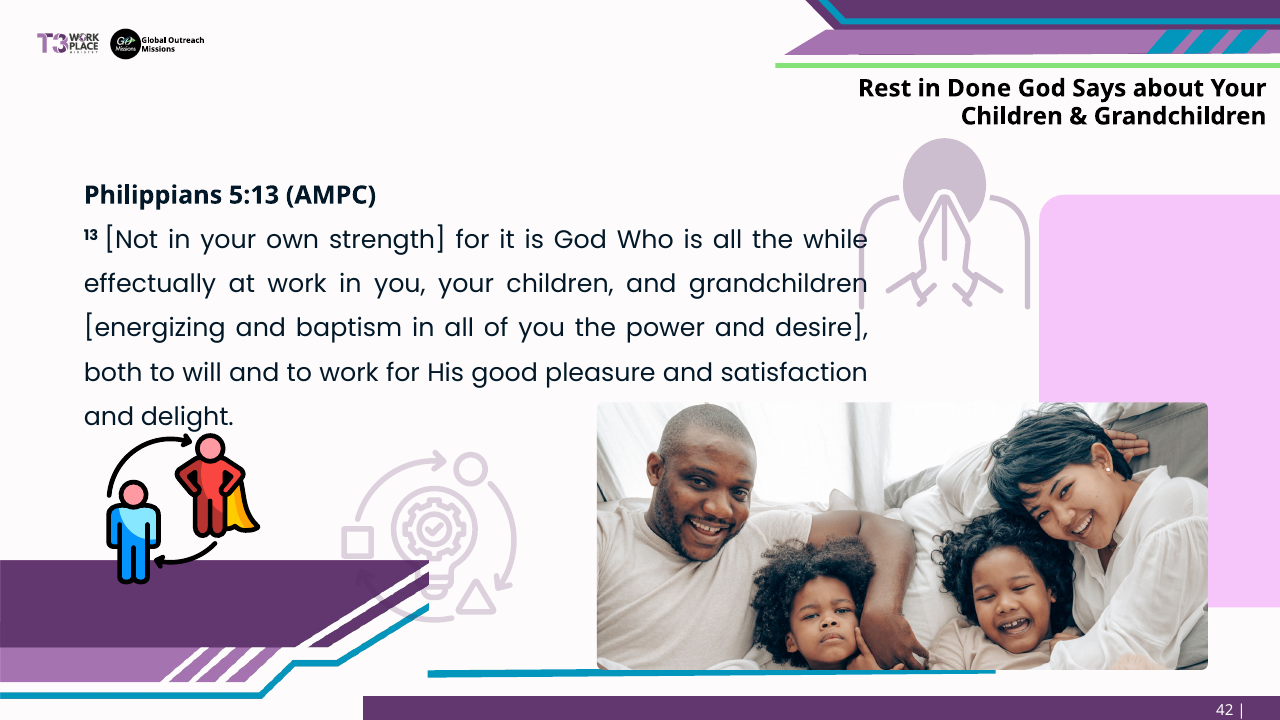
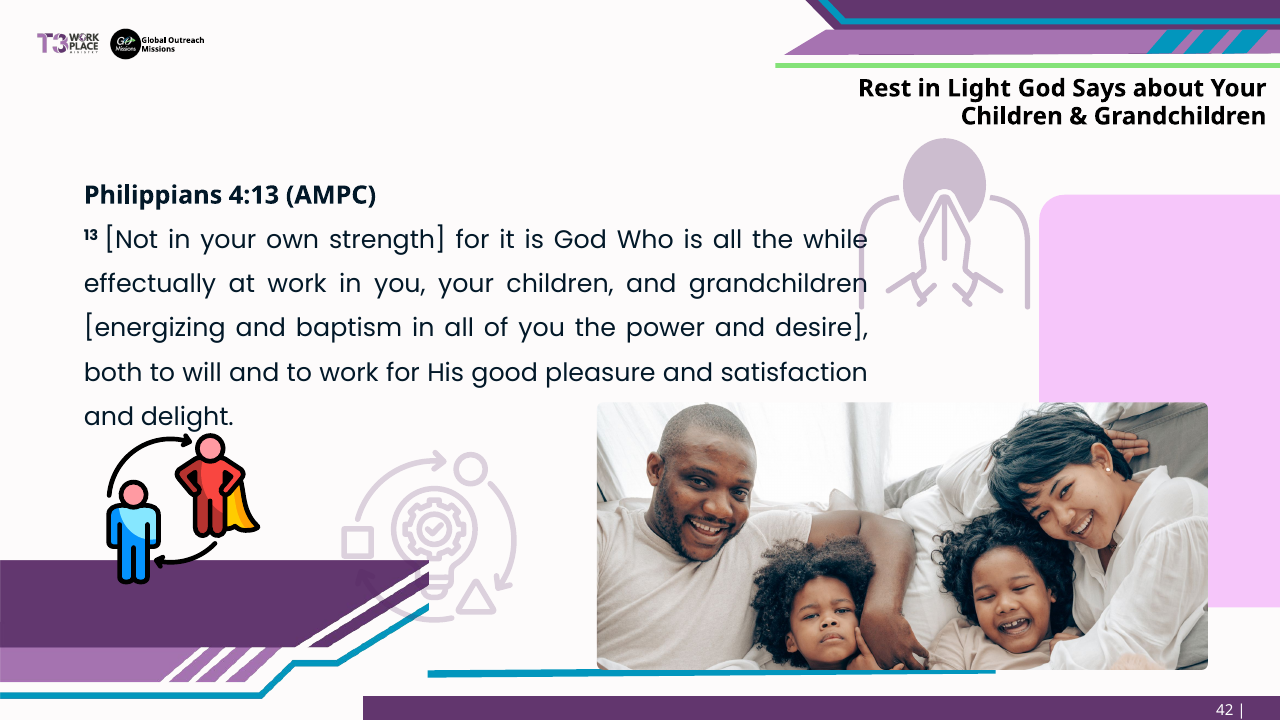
Done: Done -> Light
5:13: 5:13 -> 4:13
